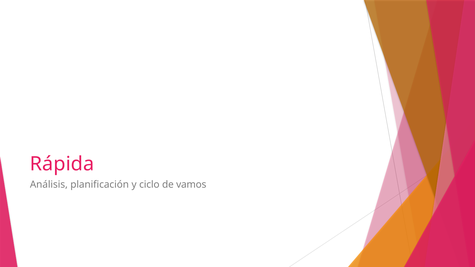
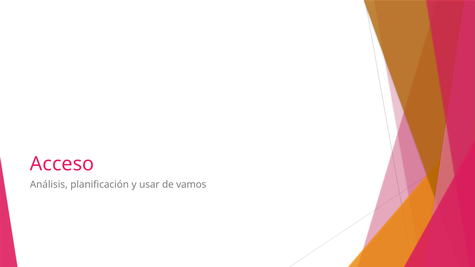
Rápida: Rápida -> Acceso
ciclo: ciclo -> usar
